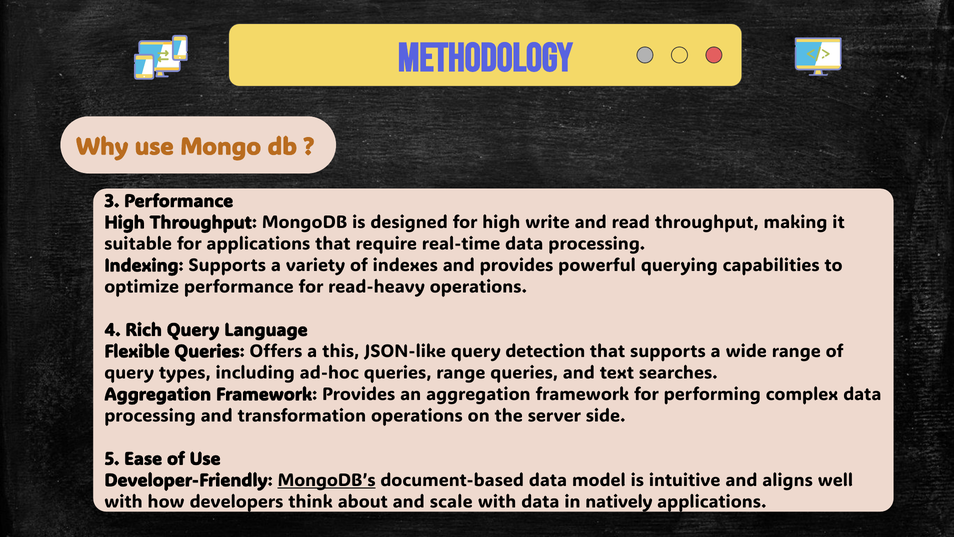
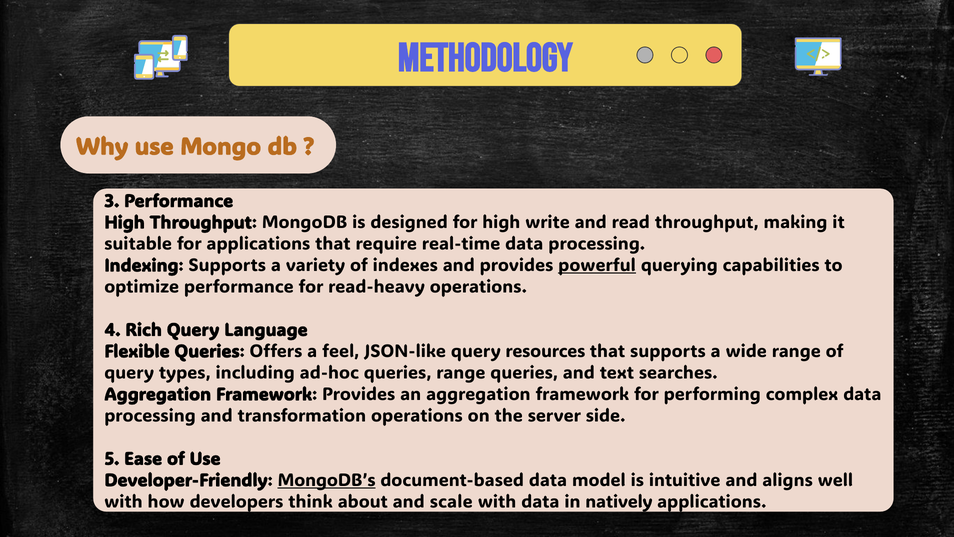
powerful underline: none -> present
this: this -> feel
detection: detection -> resources
